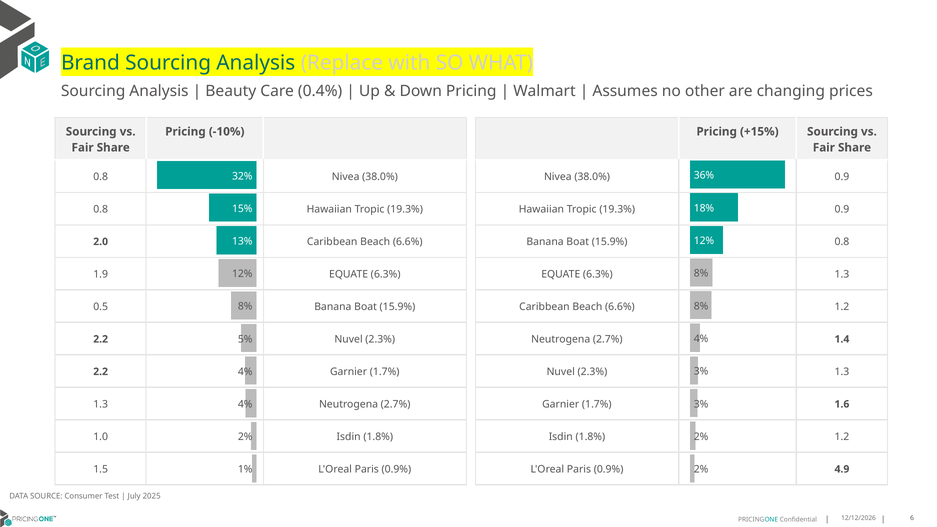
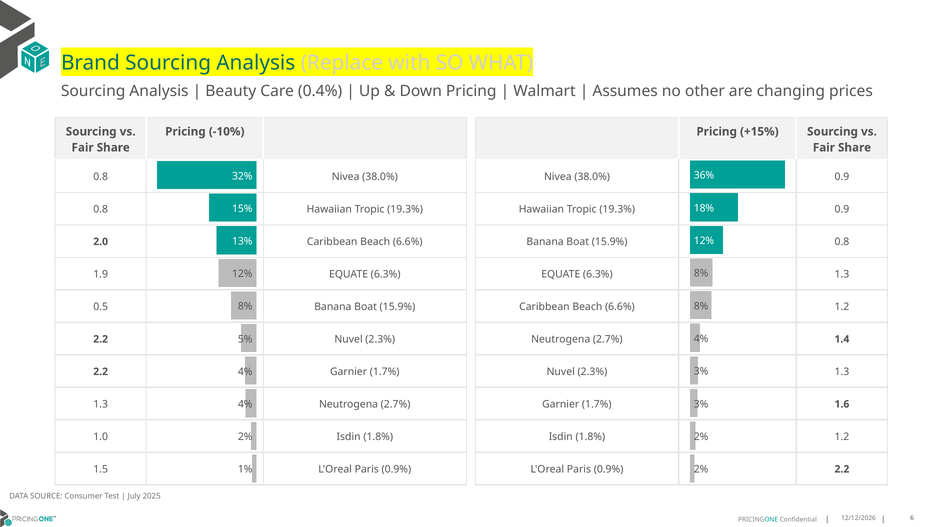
0.9% 4.9: 4.9 -> 2.2
